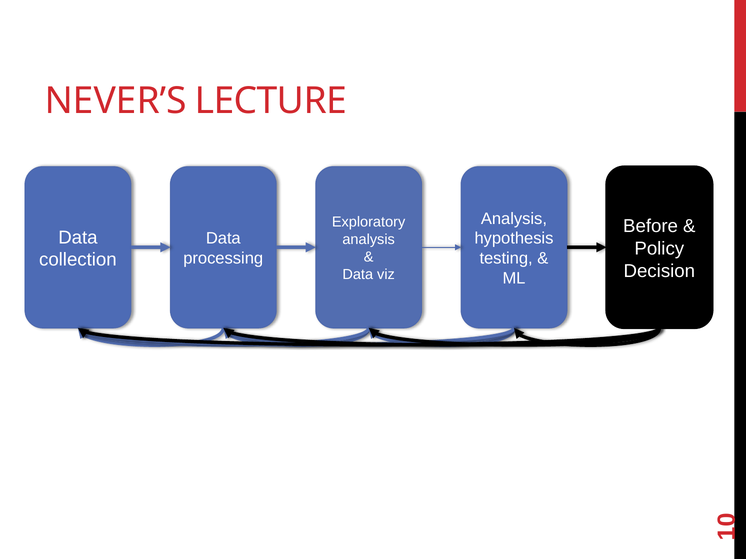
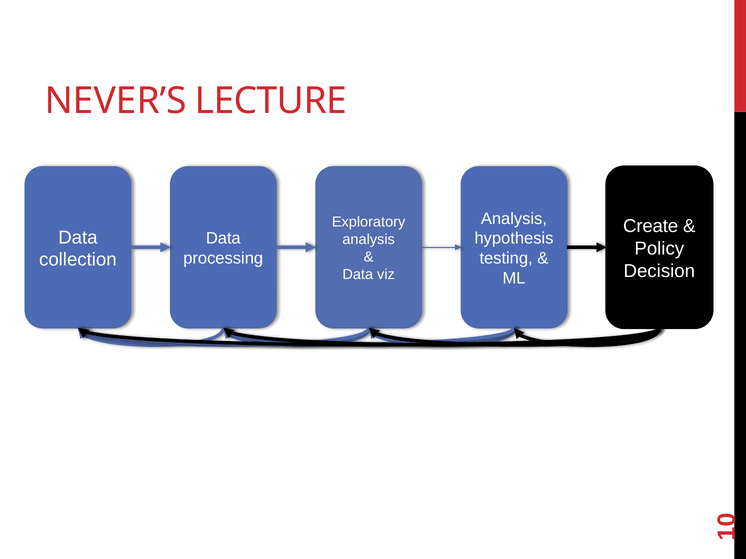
Before: Before -> Create
